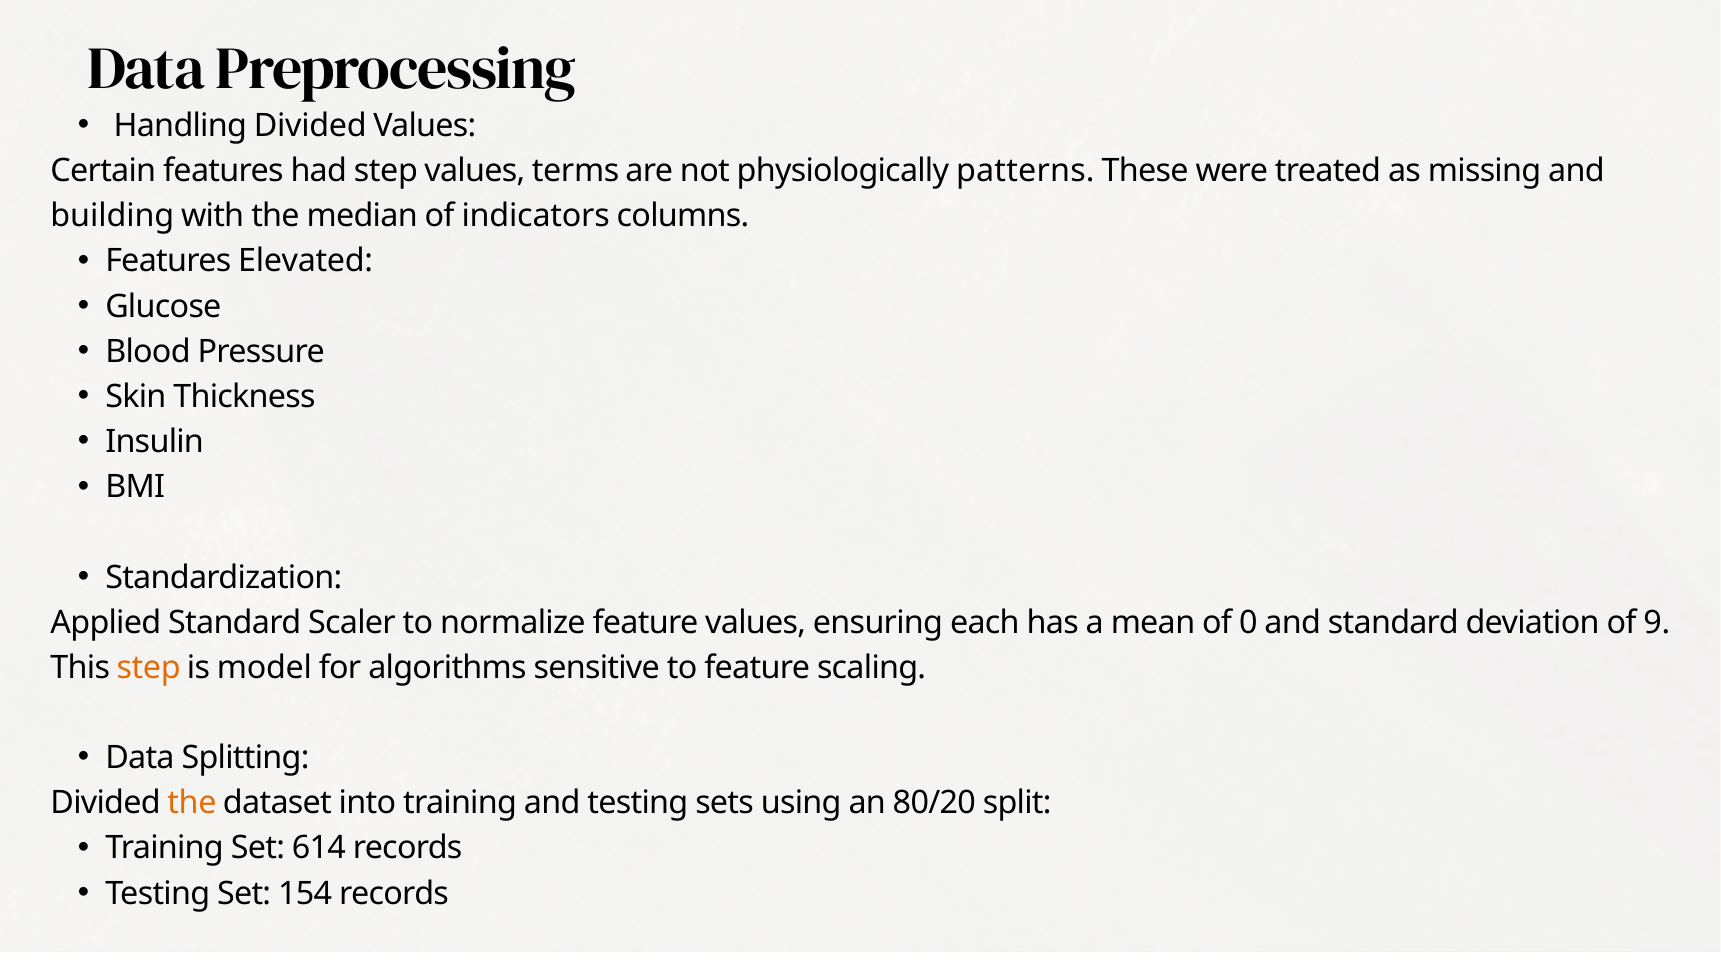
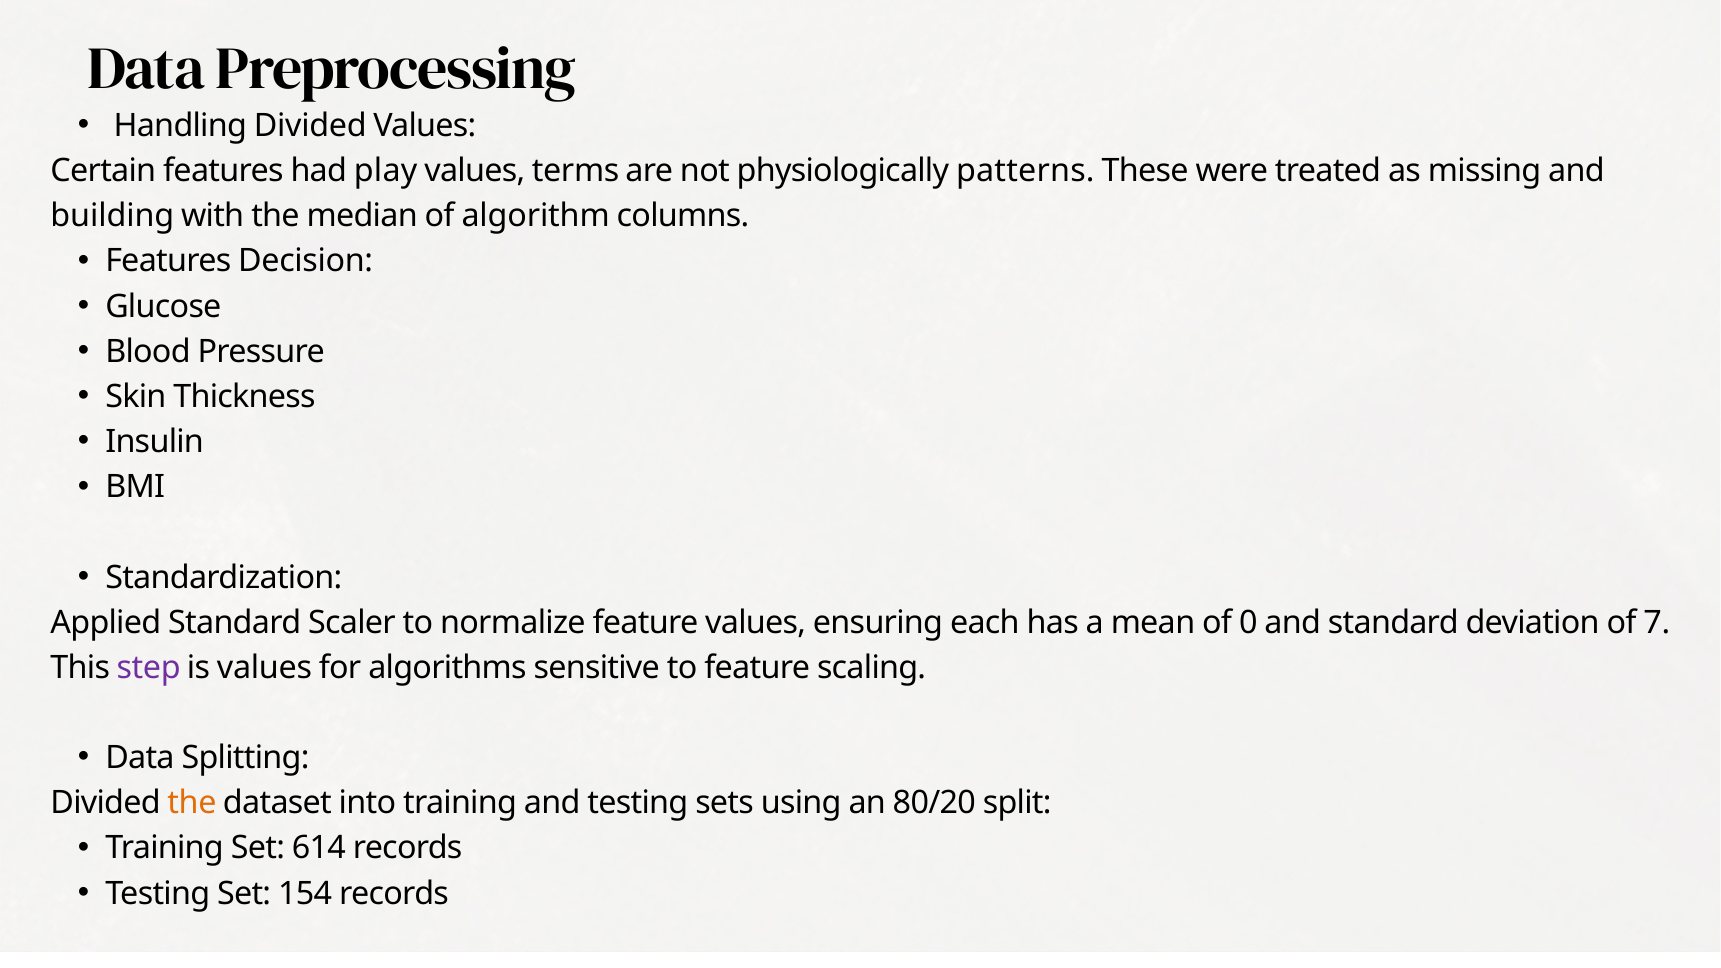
had step: step -> play
indicators: indicators -> algorithm
Elevated: Elevated -> Decision
9: 9 -> 7
step at (149, 668) colour: orange -> purple
is model: model -> values
